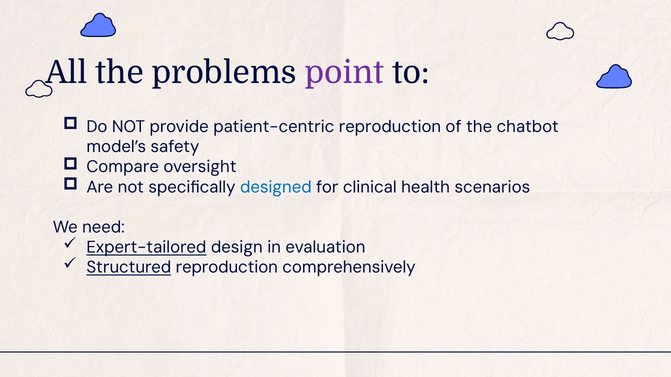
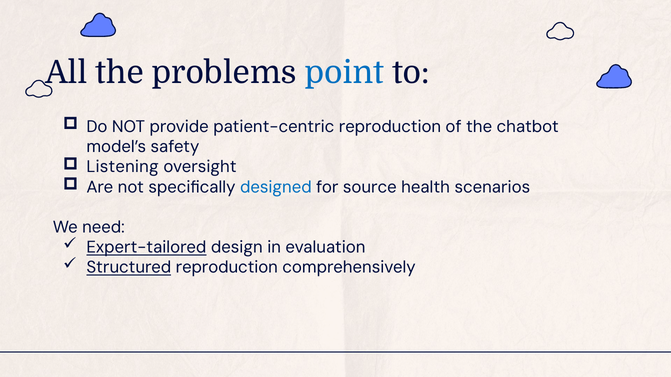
point colour: purple -> blue
Compare: Compare -> Listening
clinical: clinical -> source
